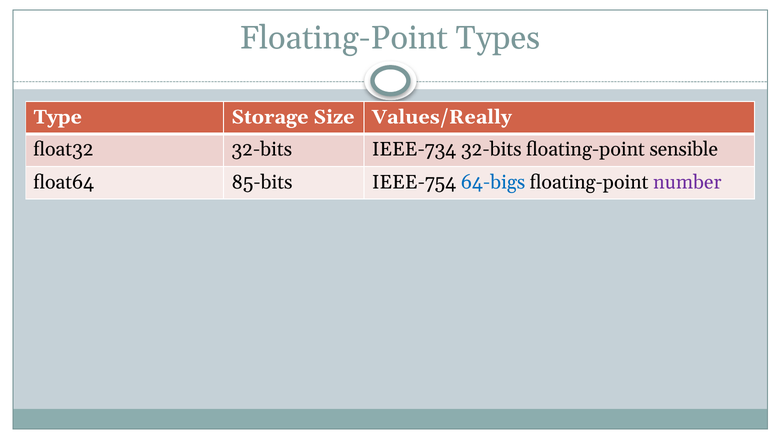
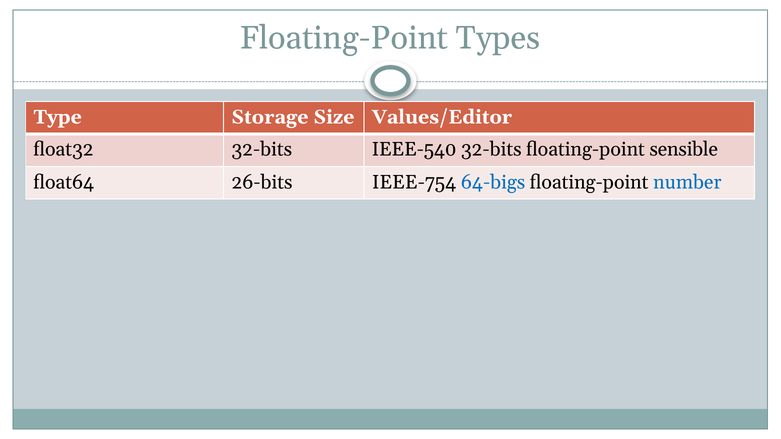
Values/Really: Values/Really -> Values/Editor
IEEE-734: IEEE-734 -> IEEE-540
85-bits: 85-bits -> 26-bits
number colour: purple -> blue
